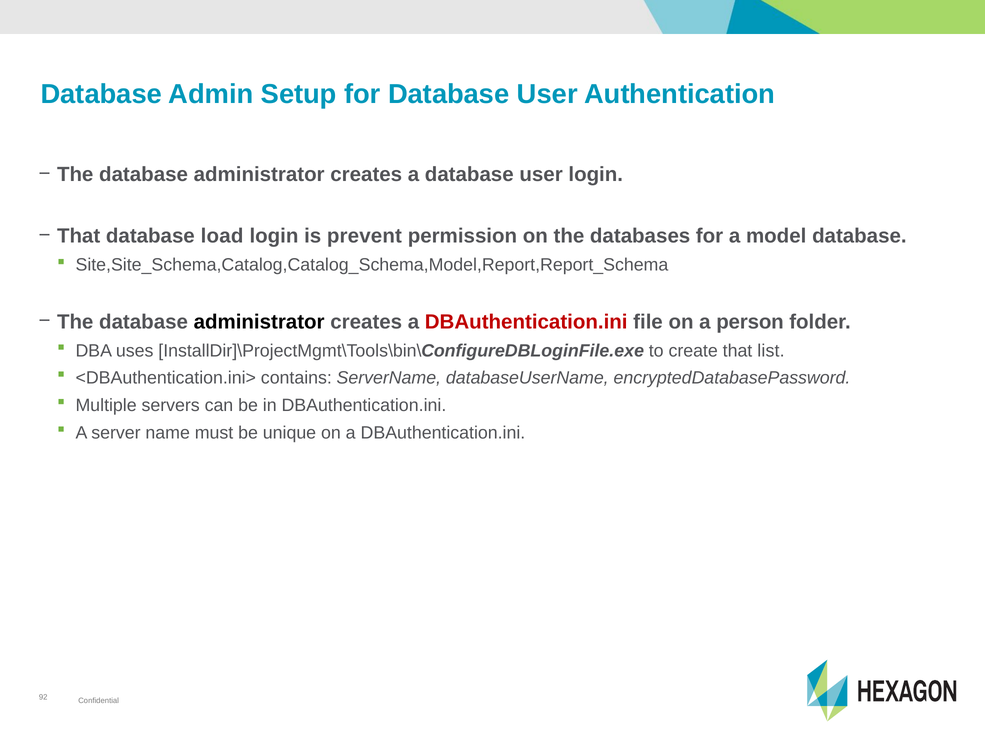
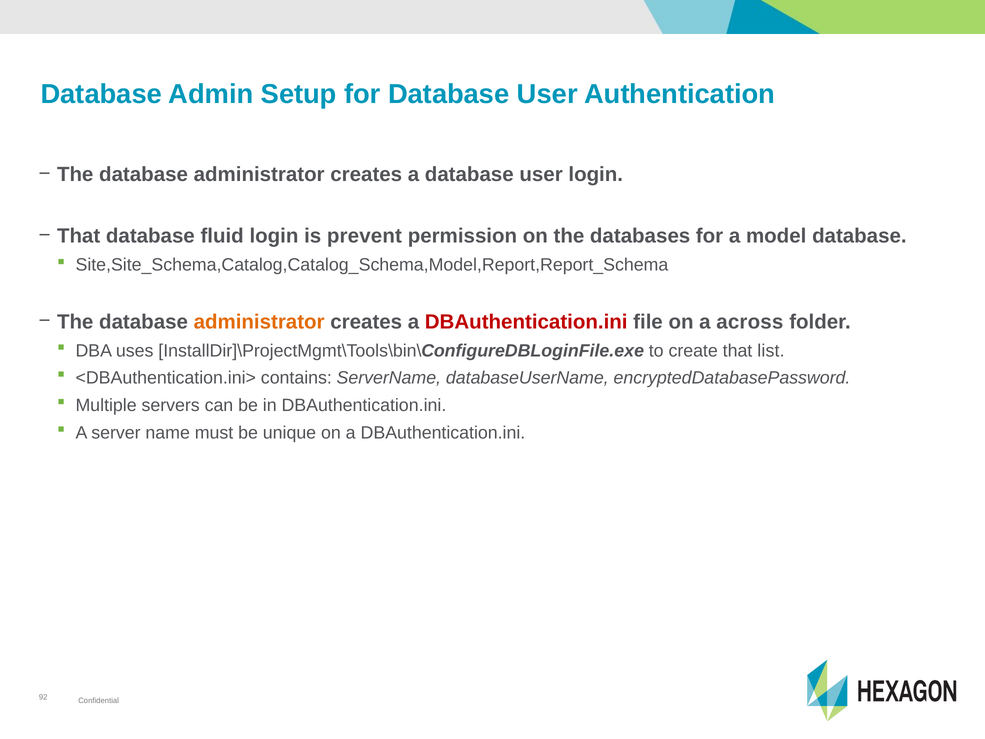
load: load -> fluid
administrator at (259, 322) colour: black -> orange
person: person -> across
